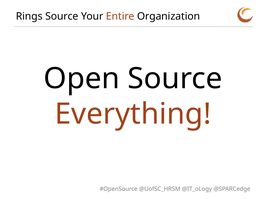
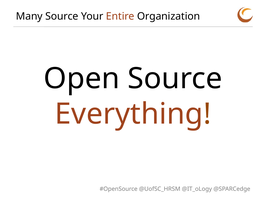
Rings: Rings -> Many
